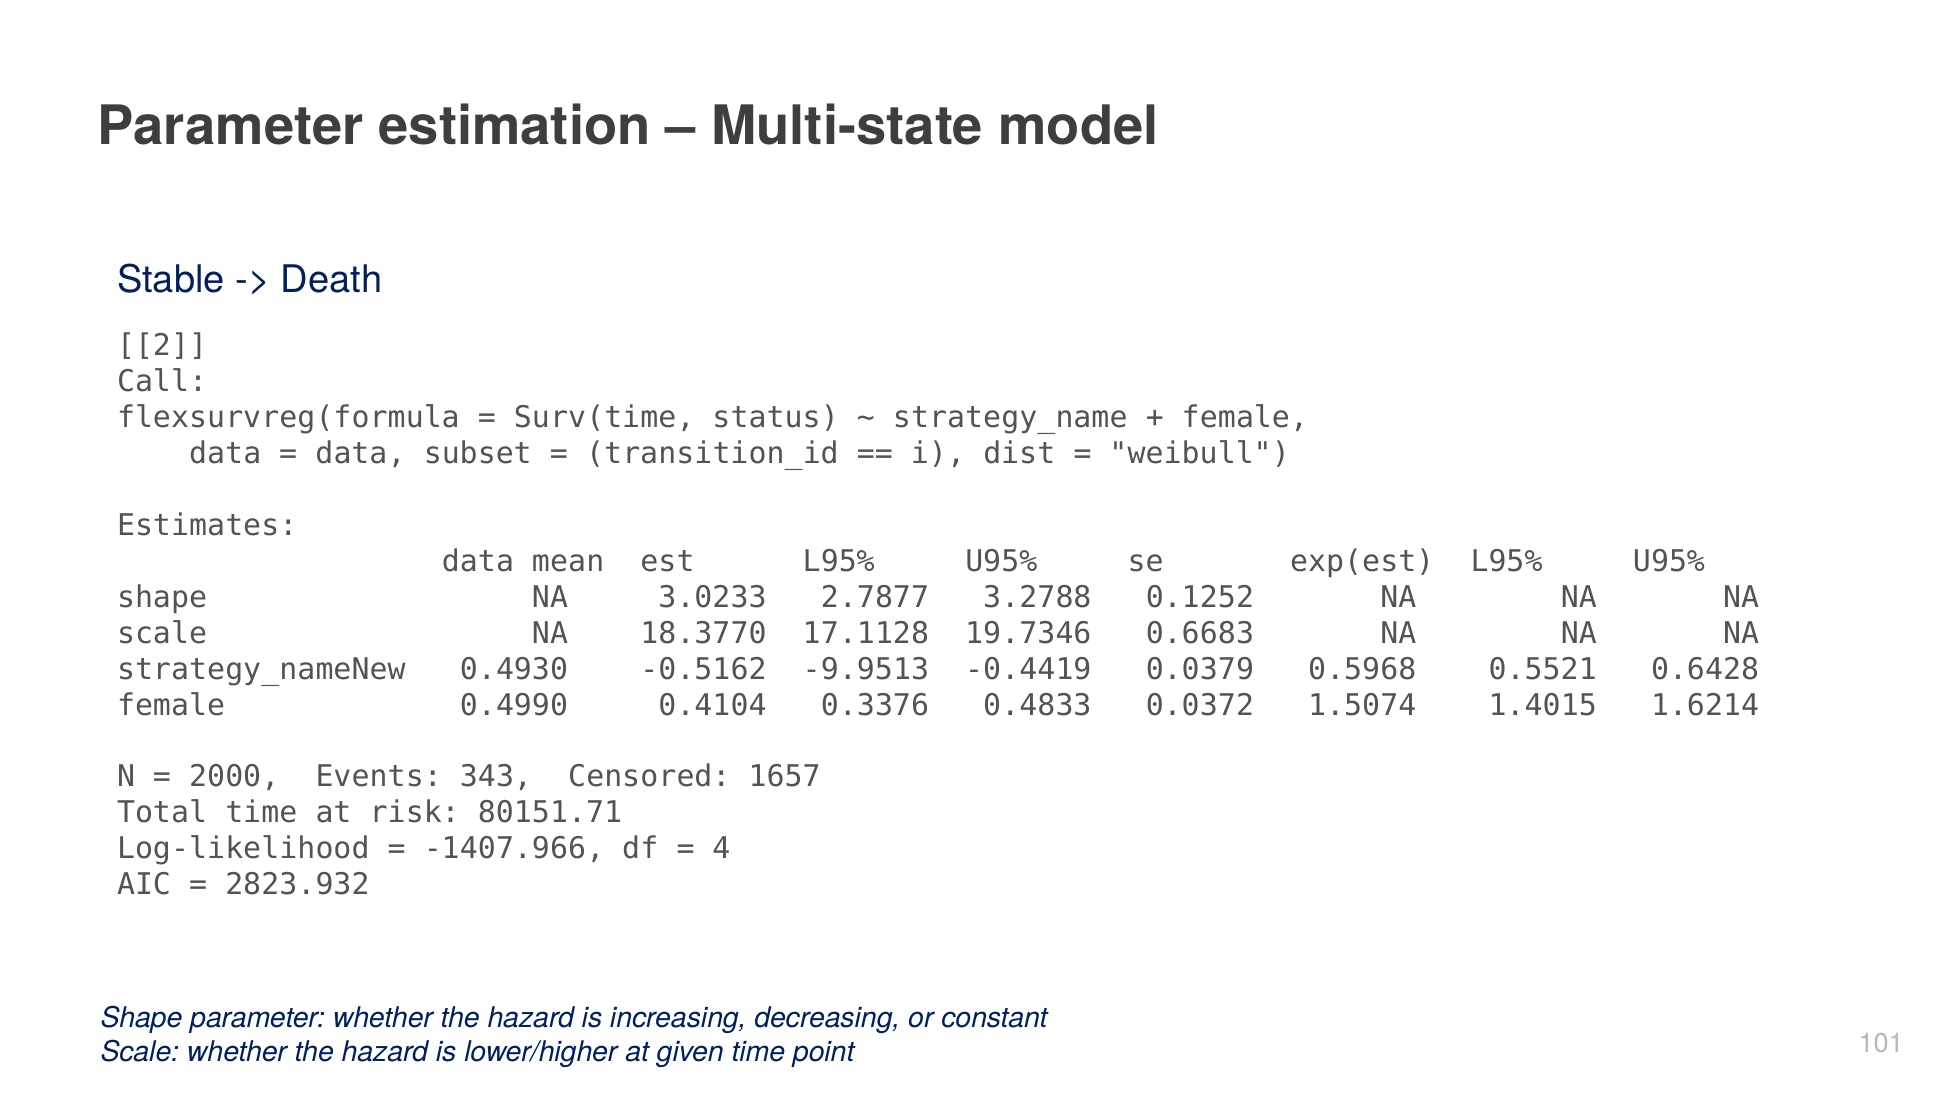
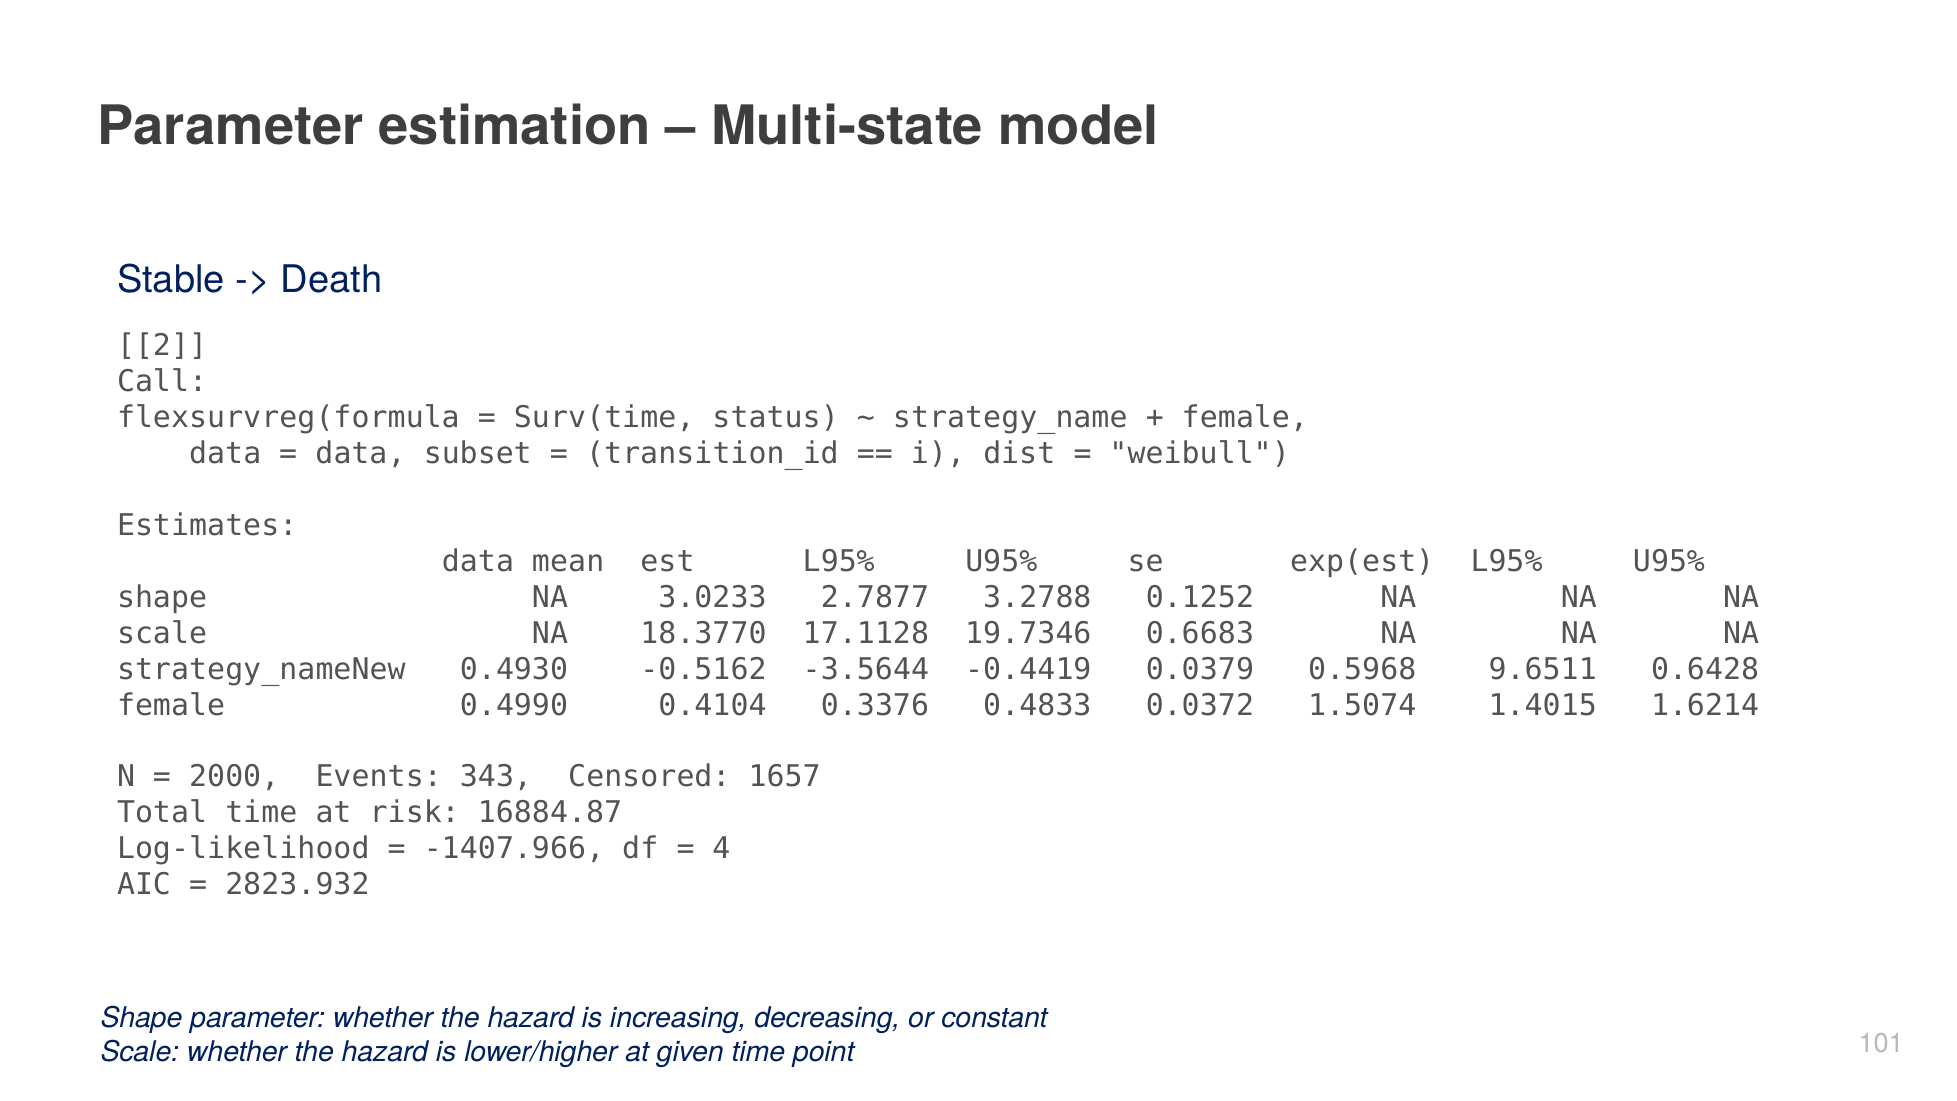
-9.9513: -9.9513 -> -3.5644
0.5521: 0.5521 -> 9.6511
80151.71: 80151.71 -> 16884.87
